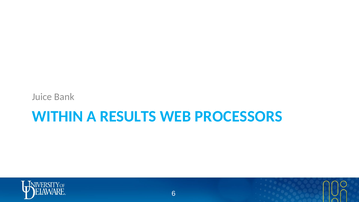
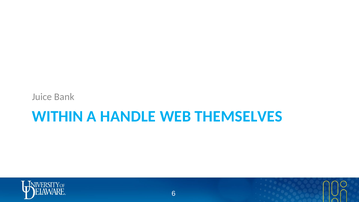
RESULTS: RESULTS -> HANDLE
PROCESSORS: PROCESSORS -> THEMSELVES
